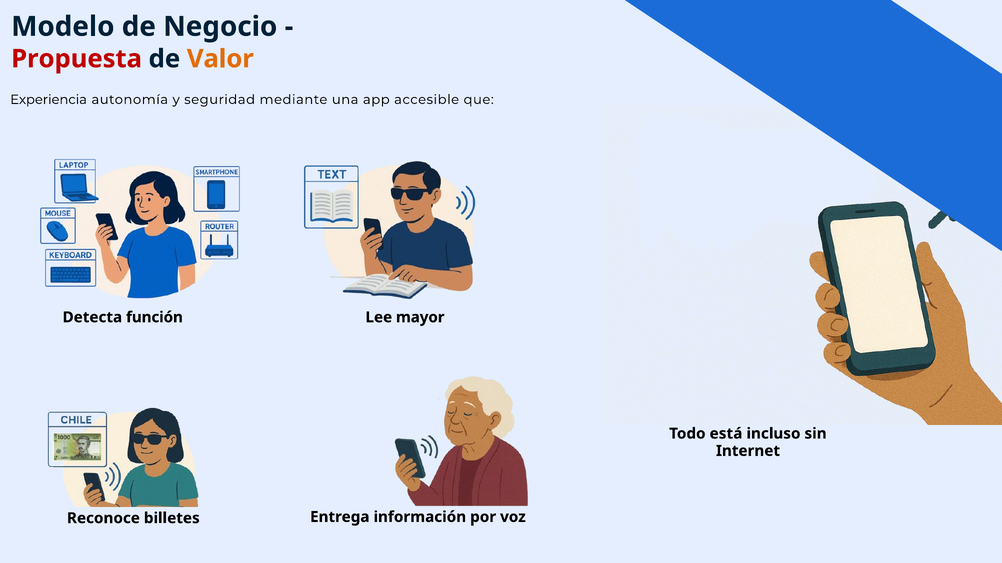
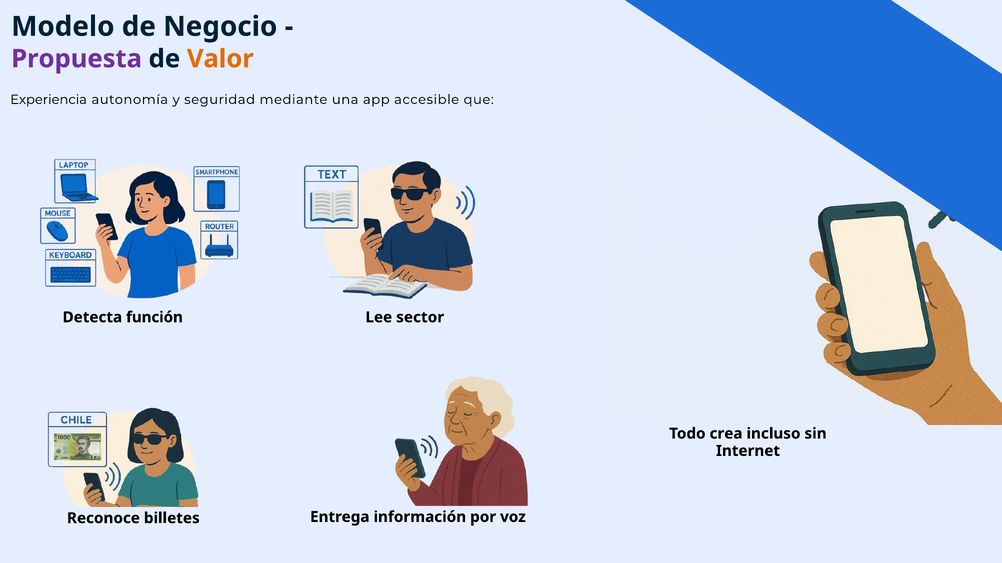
Propuesta colour: red -> purple
mayor: mayor -> sector
está: está -> crea
